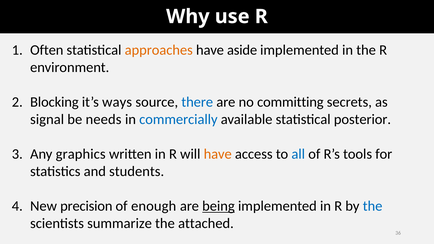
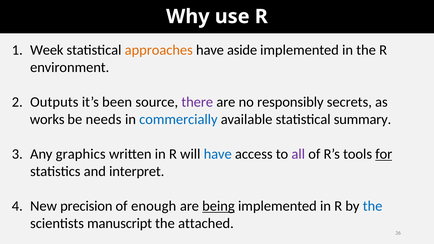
Often: Often -> Week
Blocking: Blocking -> Outputs
ways: ways -> been
there colour: blue -> purple
committing: committing -> responsibly
signal: signal -> works
posterior: posterior -> summary
have at (218, 154) colour: orange -> blue
all colour: blue -> purple
for underline: none -> present
students: students -> interpret
summarize: summarize -> manuscript
